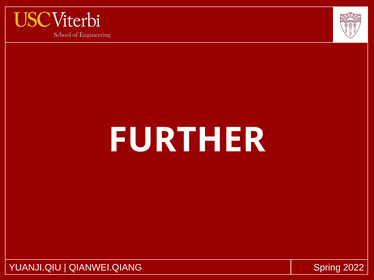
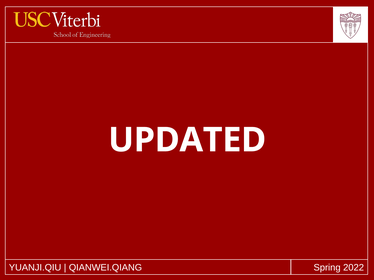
FURTHER: FURTHER -> UPDATED
